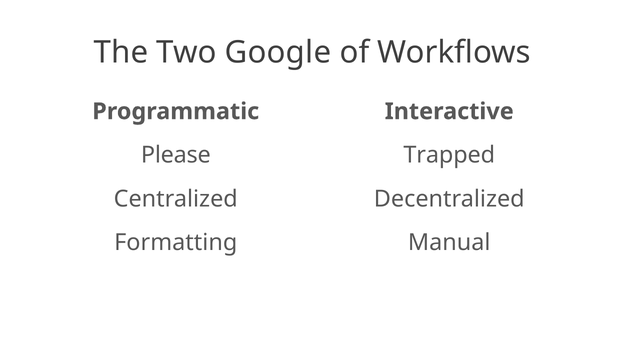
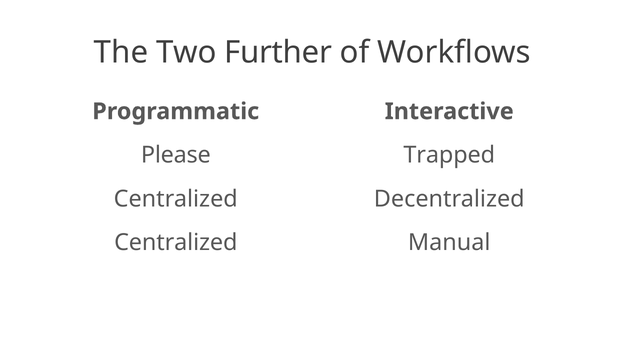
Google: Google -> Further
Formatting at (176, 243): Formatting -> Centralized
